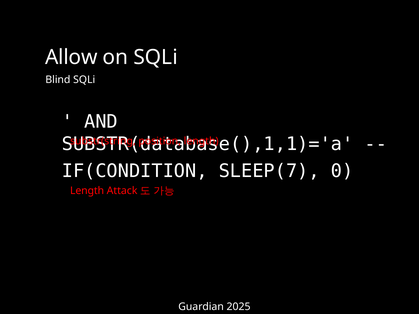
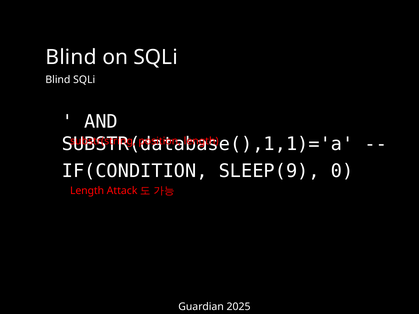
Allow at (71, 57): Allow -> Blind
SLEEP(7: SLEEP(7 -> SLEEP(9
